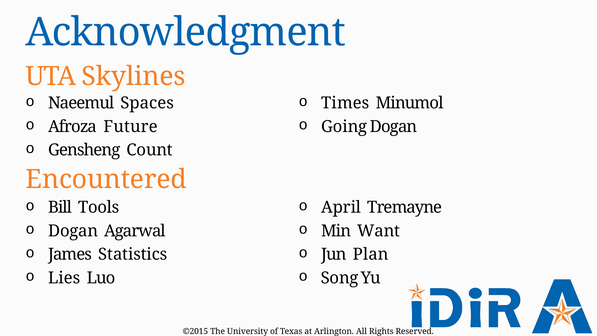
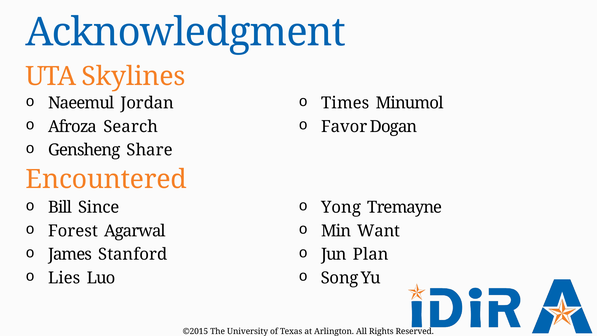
Spaces: Spaces -> Jordan
Future: Future -> Search
Going: Going -> Favor
Count: Count -> Share
Tools: Tools -> Since
April: April -> Yong
Dogan at (73, 231): Dogan -> Forest
Statistics: Statistics -> Stanford
